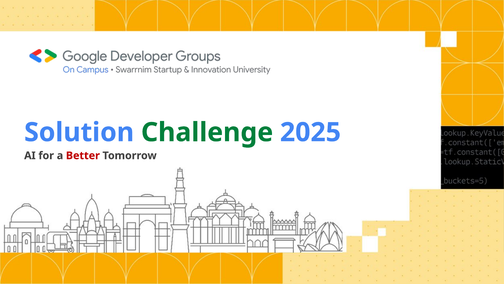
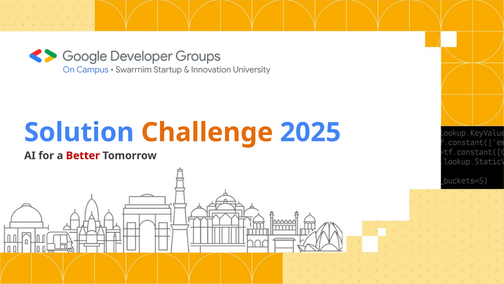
Challenge colour: green -> orange
